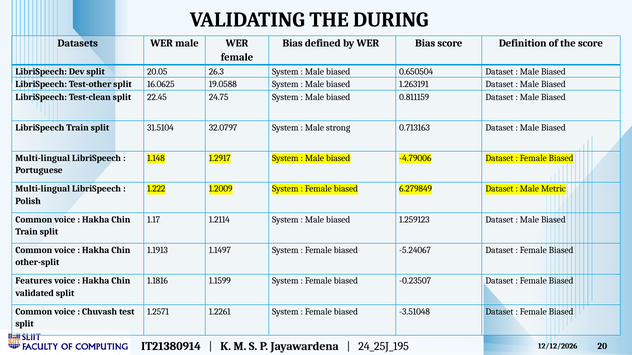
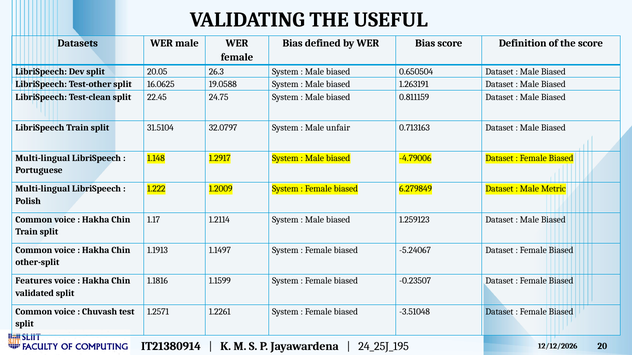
DURING: DURING -> USEFUL
strong: strong -> unfair
